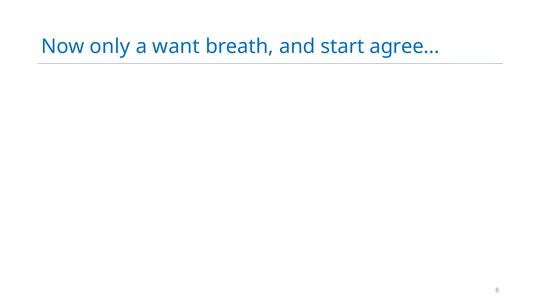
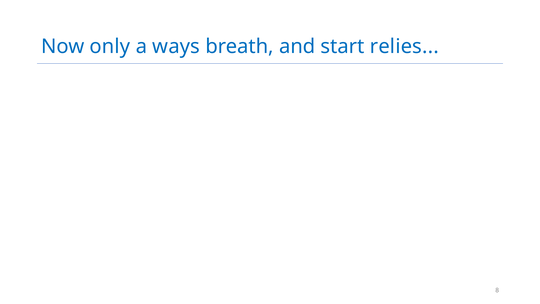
want: want -> ways
agree: agree -> relies
